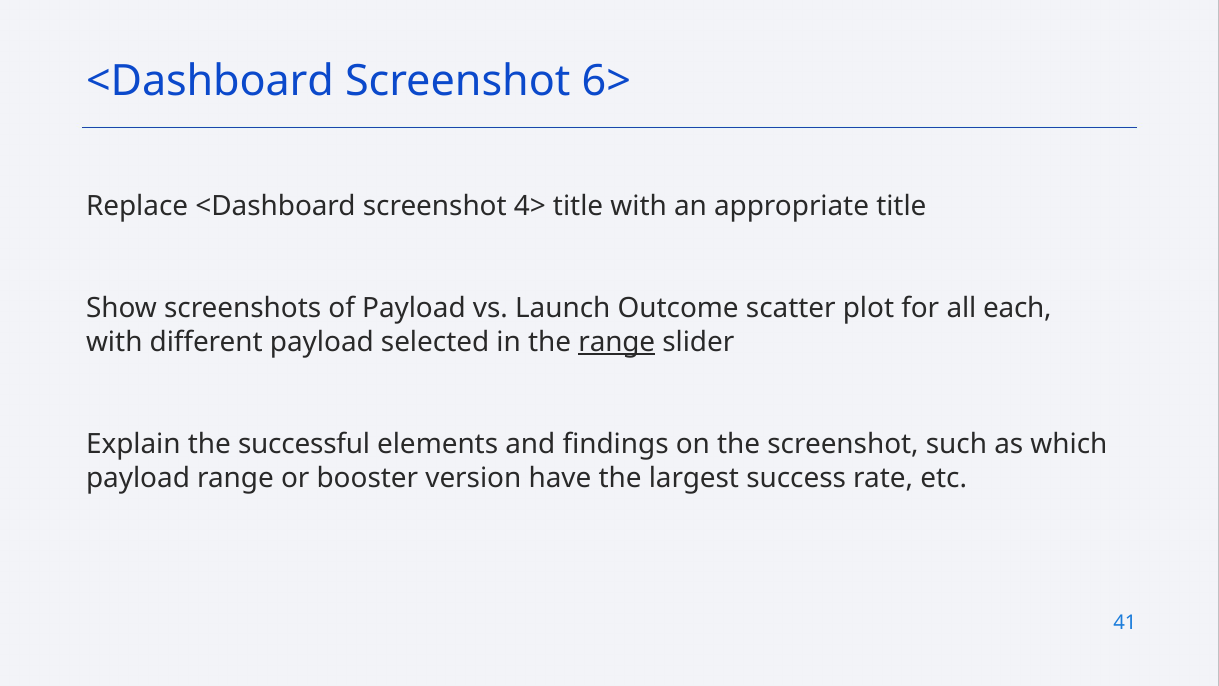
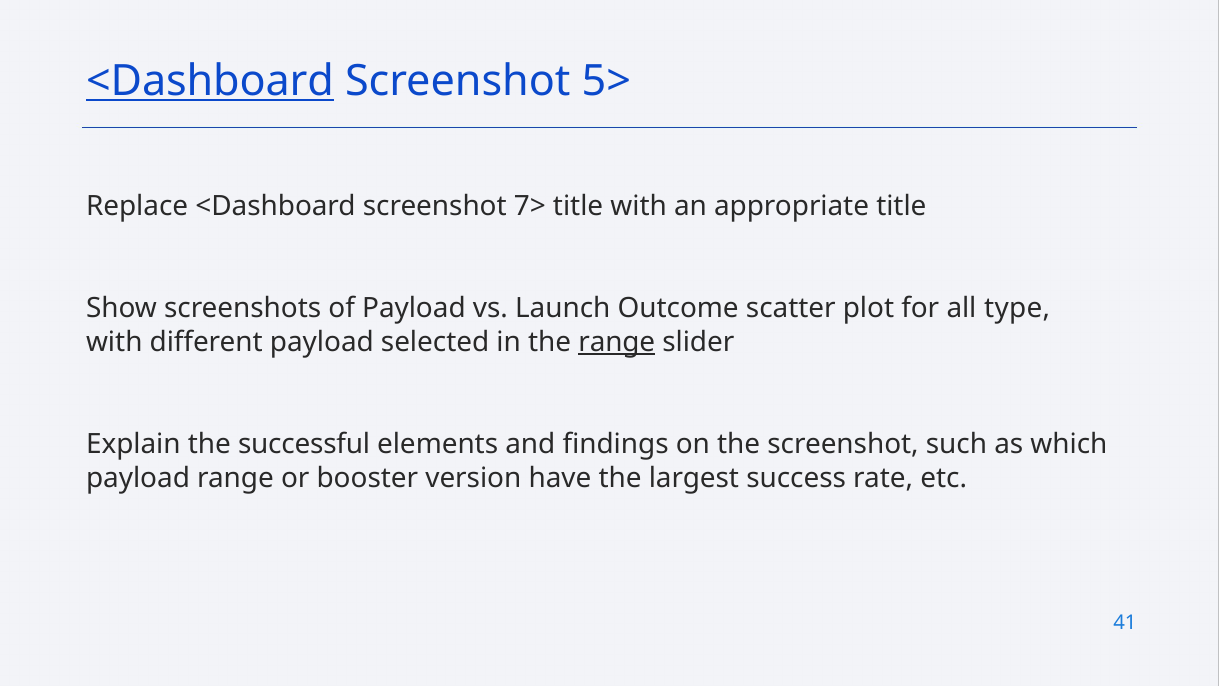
<Dashboard at (210, 81) underline: none -> present
6>: 6> -> 5>
4>: 4> -> 7>
each: each -> type
